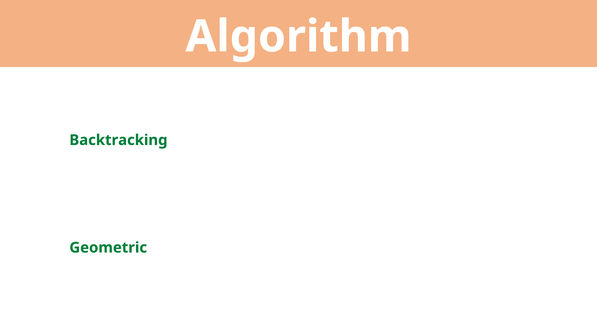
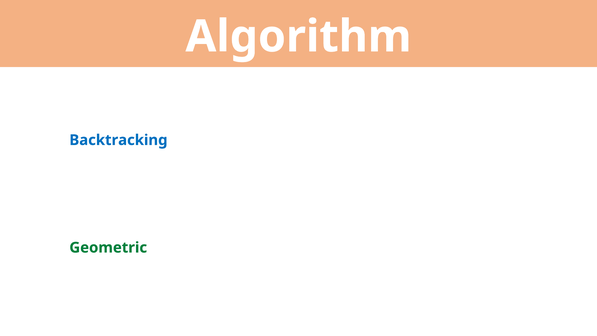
Backtracking colour: green -> blue
